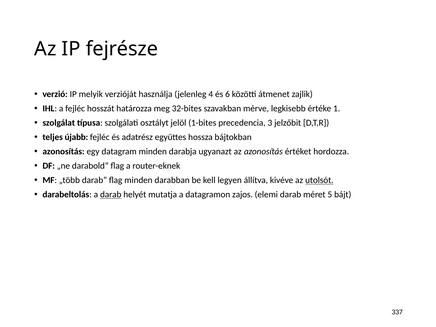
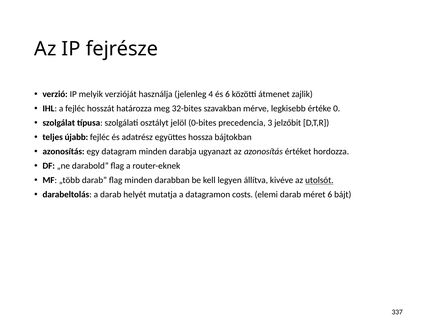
1: 1 -> 0
1-bites: 1-bites -> 0-bites
darab at (111, 195) underline: present -> none
zajos: zajos -> costs
méret 5: 5 -> 6
